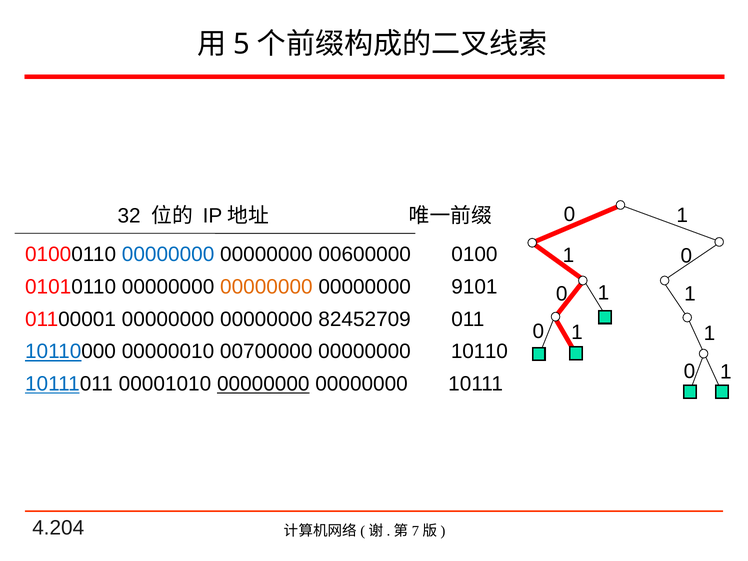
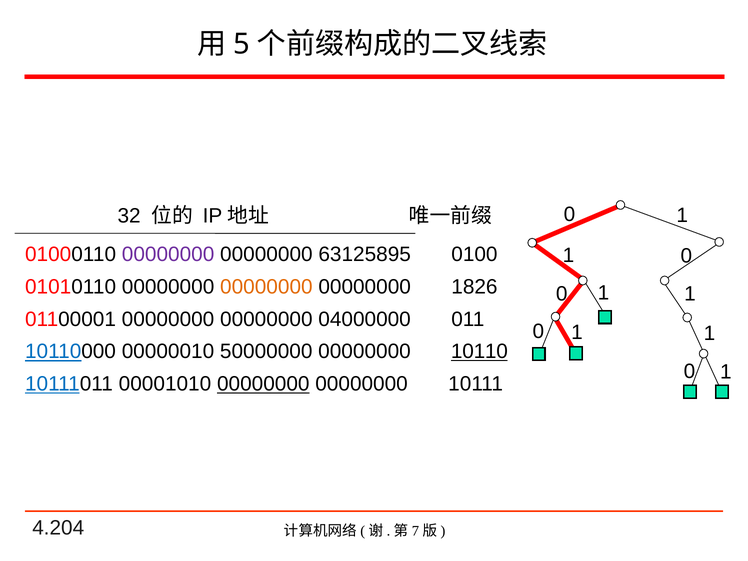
00000000 at (168, 254) colour: blue -> purple
00600000: 00600000 -> 63125895
9101: 9101 -> 1826
82452709: 82452709 -> 04000000
00700000: 00700000 -> 50000000
10110 underline: none -> present
